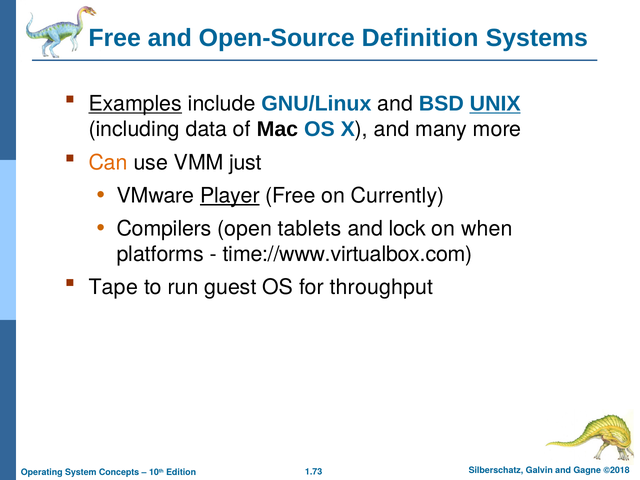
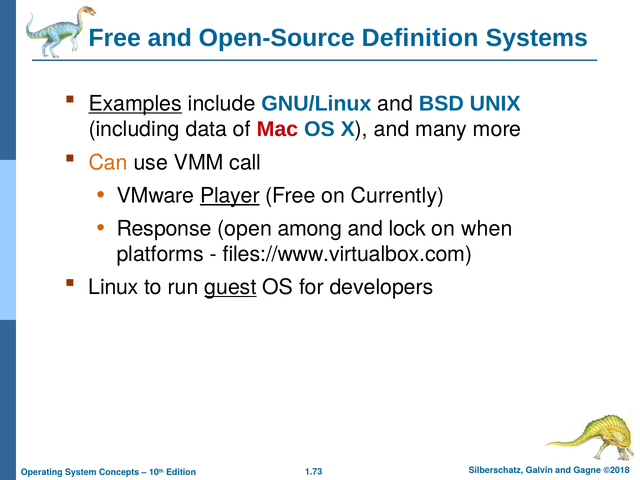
UNIX underline: present -> none
Mac colour: black -> red
just: just -> call
Compilers: Compilers -> Response
tablets: tablets -> among
time://www.virtualbox.com: time://www.virtualbox.com -> files://www.virtualbox.com
Tape: Tape -> Linux
guest underline: none -> present
throughput: throughput -> developers
